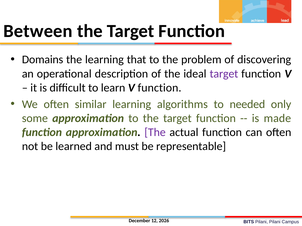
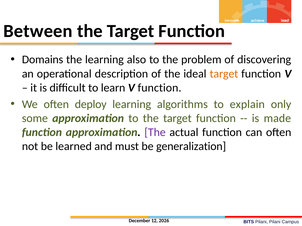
that: that -> also
target at (224, 74) colour: purple -> orange
similar: similar -> deploy
needed: needed -> explain
representable: representable -> generalization
